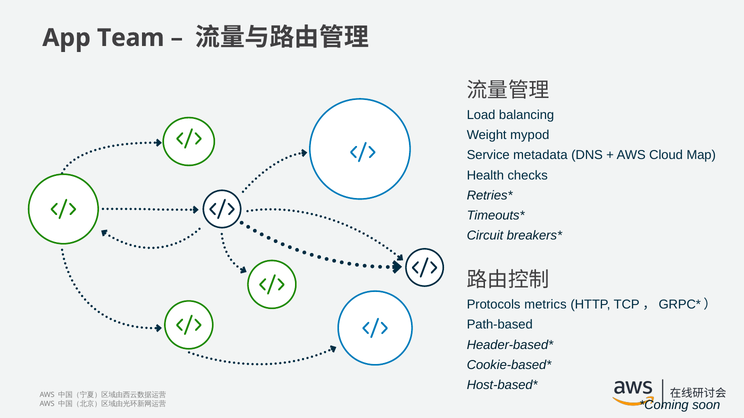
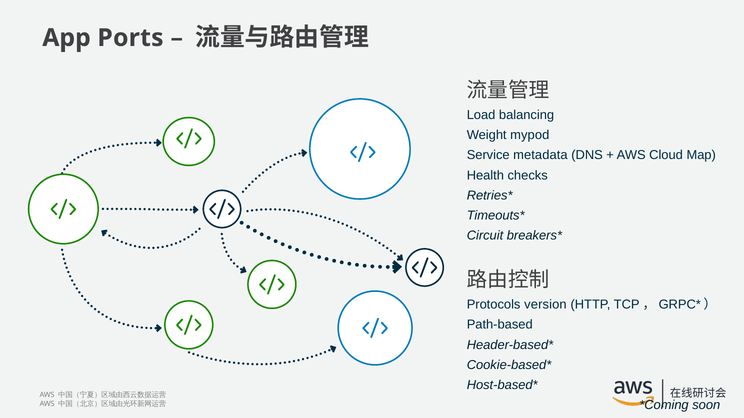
Team: Team -> Ports
metrics: metrics -> version
